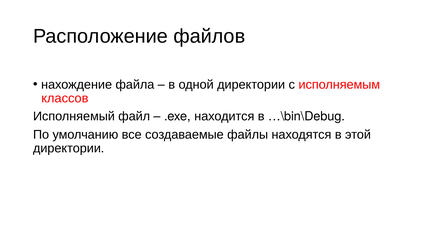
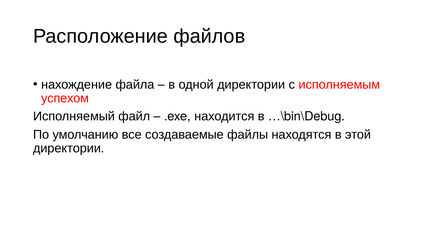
классов: классов -> успехом
